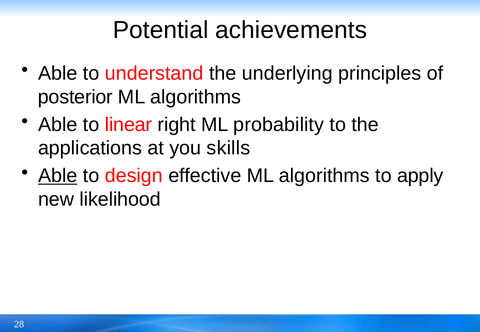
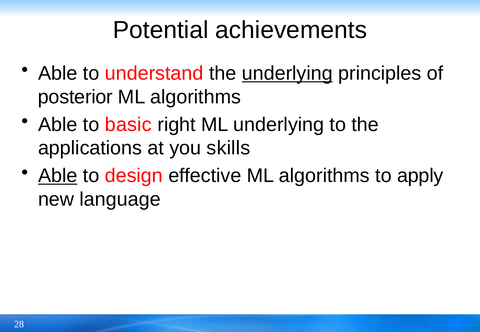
underlying at (287, 73) underline: none -> present
linear: linear -> basic
ML probability: probability -> underlying
likelihood: likelihood -> language
